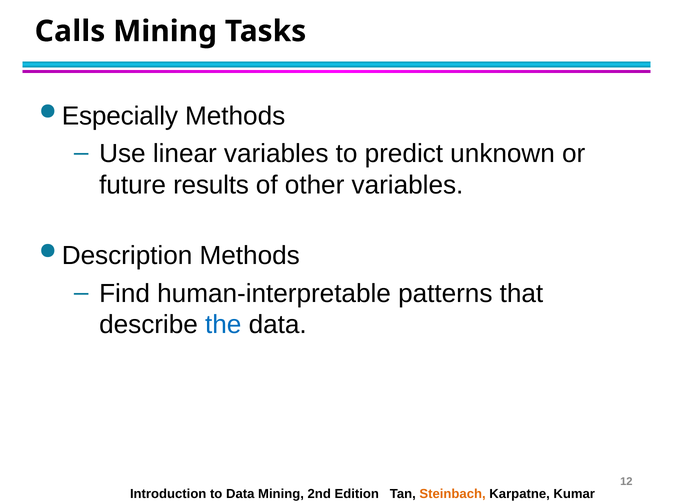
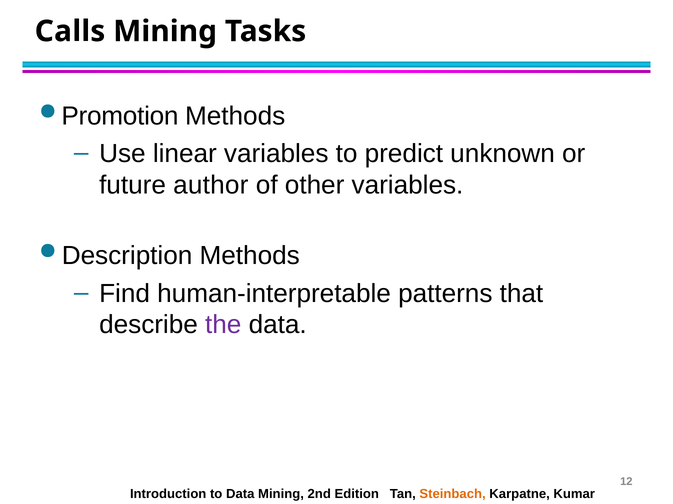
Especially: Especially -> Promotion
results: results -> author
the colour: blue -> purple
